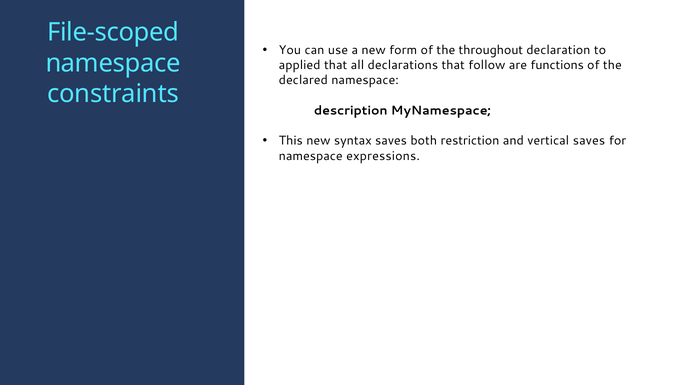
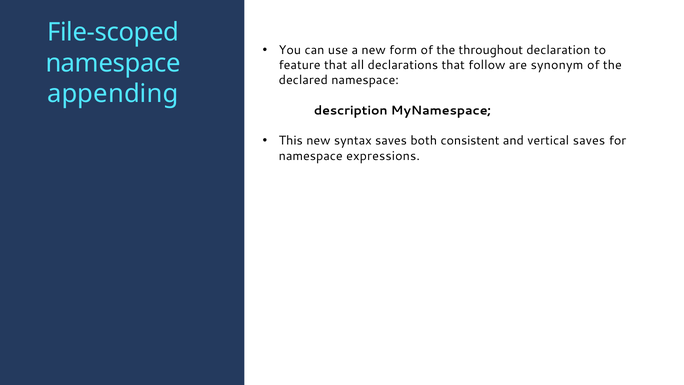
applied: applied -> feature
functions: functions -> synonym
constraints: constraints -> appending
restriction: restriction -> consistent
